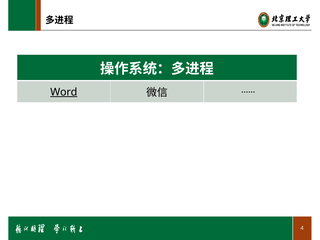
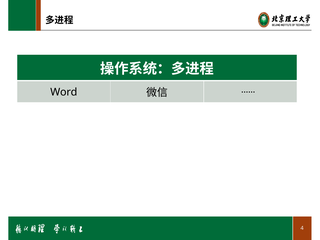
Word underline: present -> none
